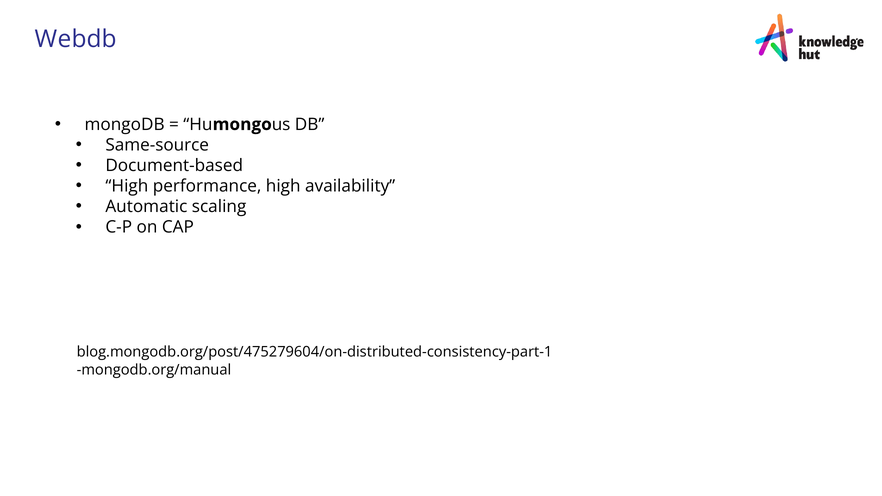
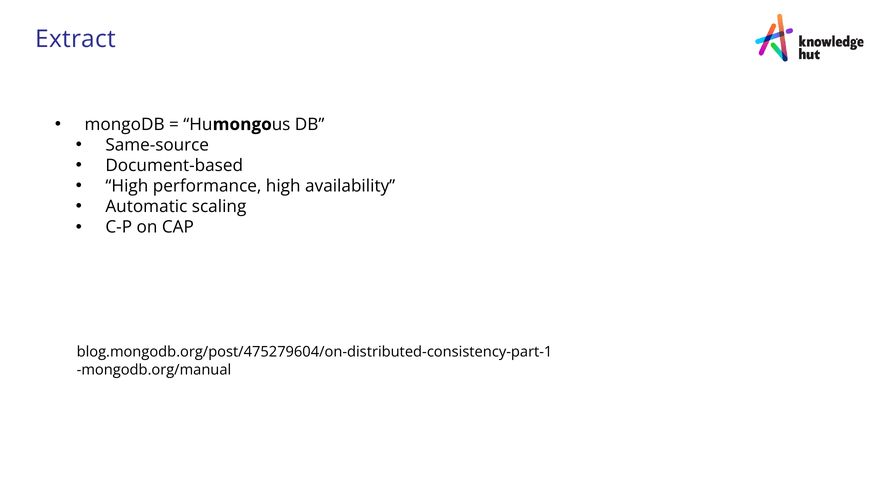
Webdb: Webdb -> Extract
